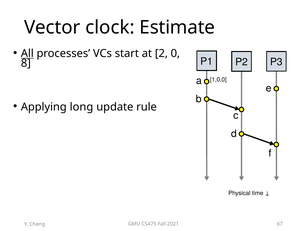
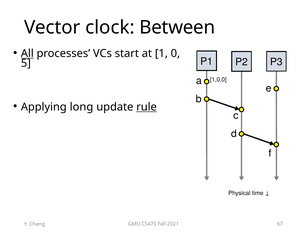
Estimate: Estimate -> Between
2: 2 -> 1
8: 8 -> 5
rule underline: none -> present
